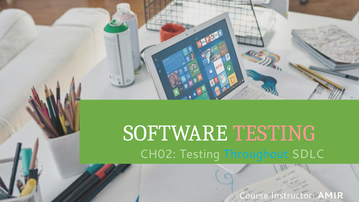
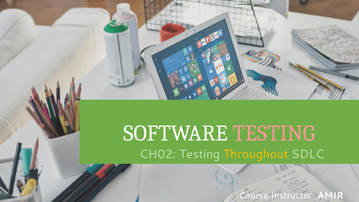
Throughout colour: light blue -> yellow
